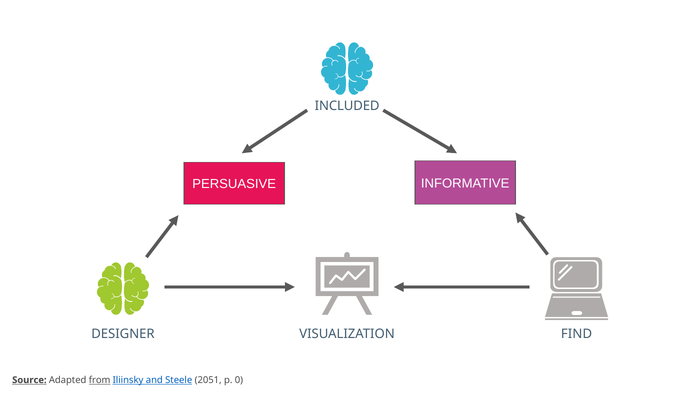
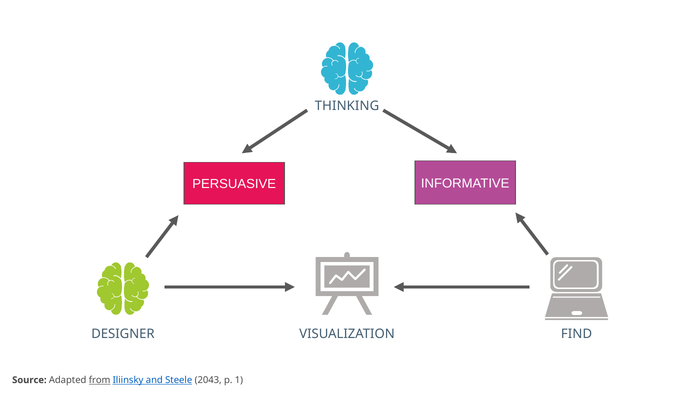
INCLUDED: INCLUDED -> THINKING
Source underline: present -> none
2051: 2051 -> 2043
0: 0 -> 1
